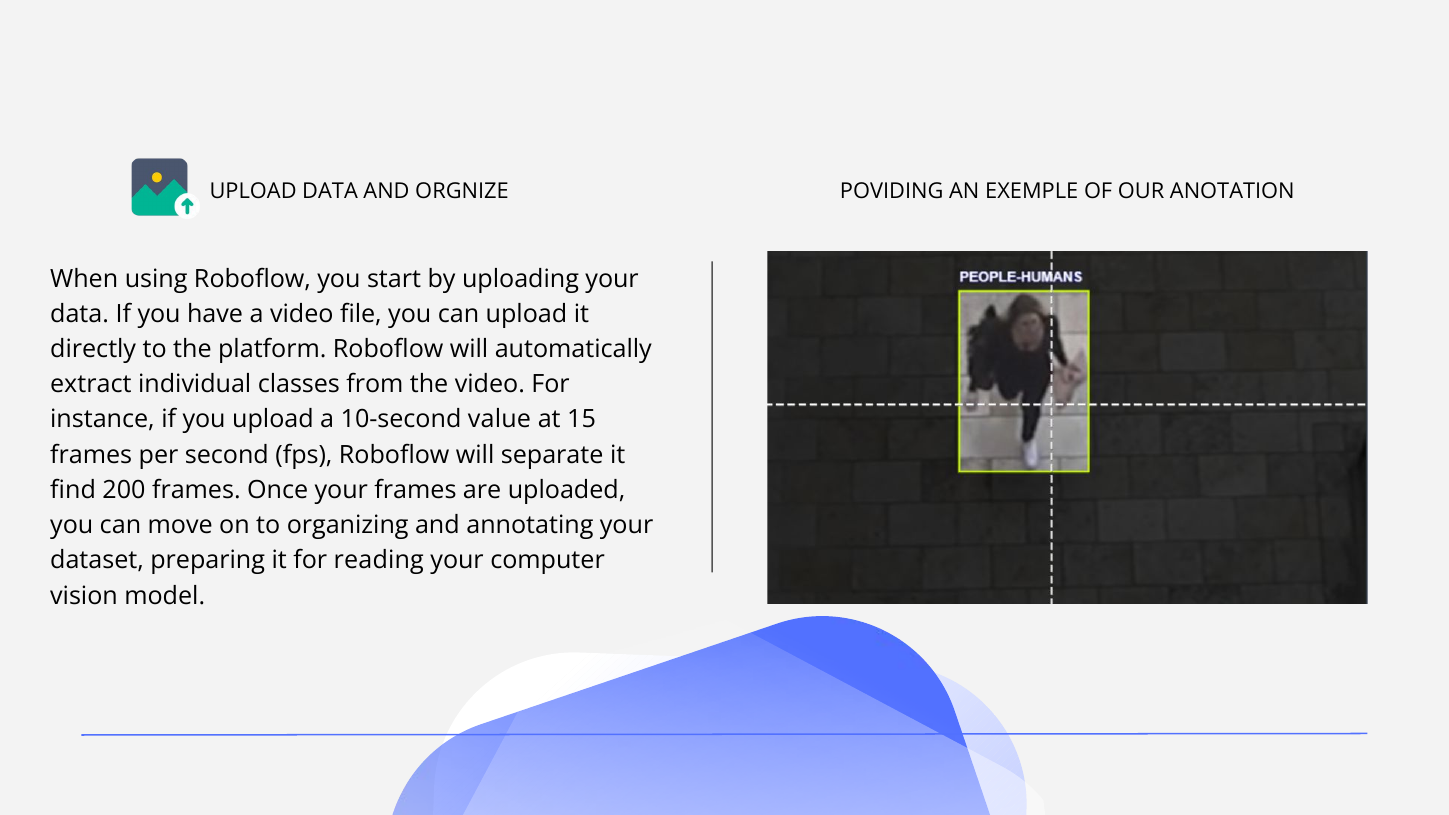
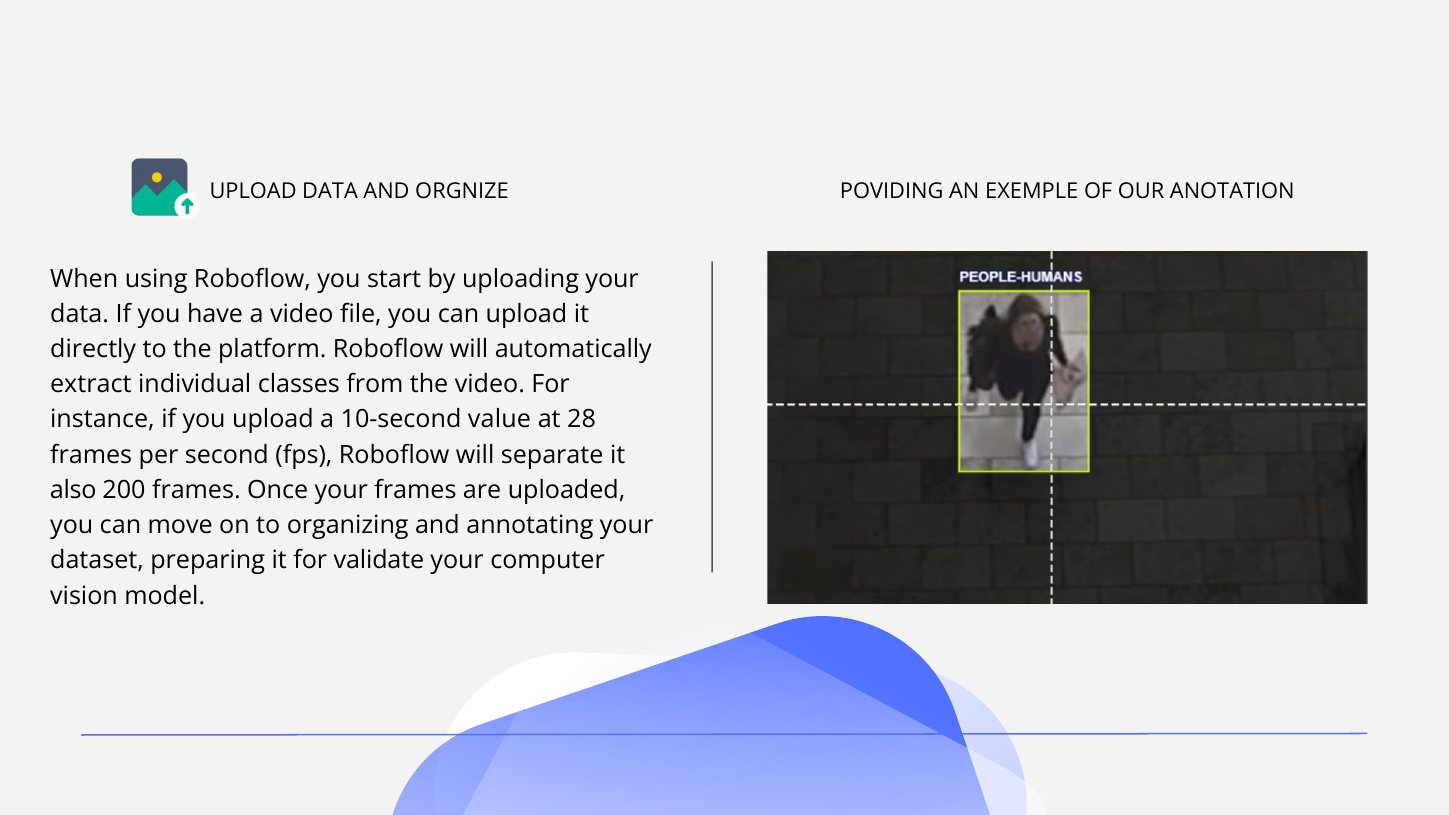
15: 15 -> 28
find: find -> also
reading: reading -> validate
